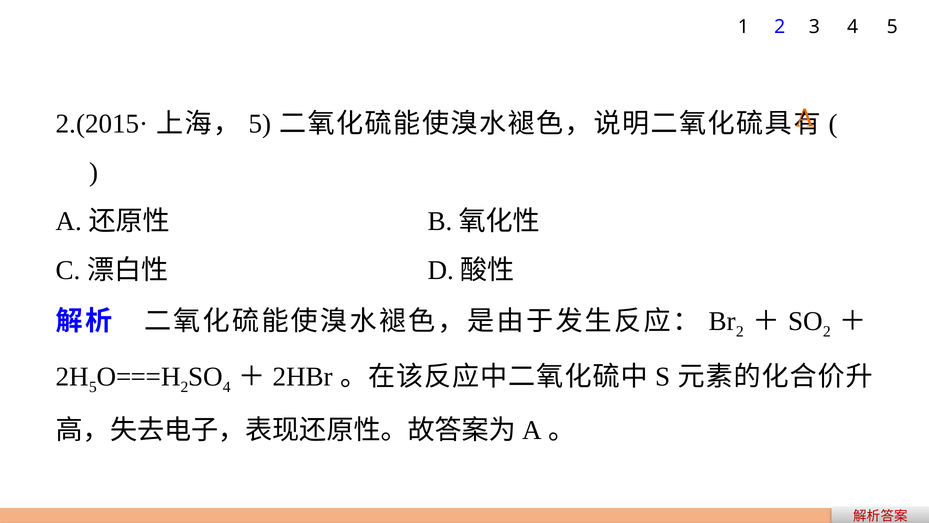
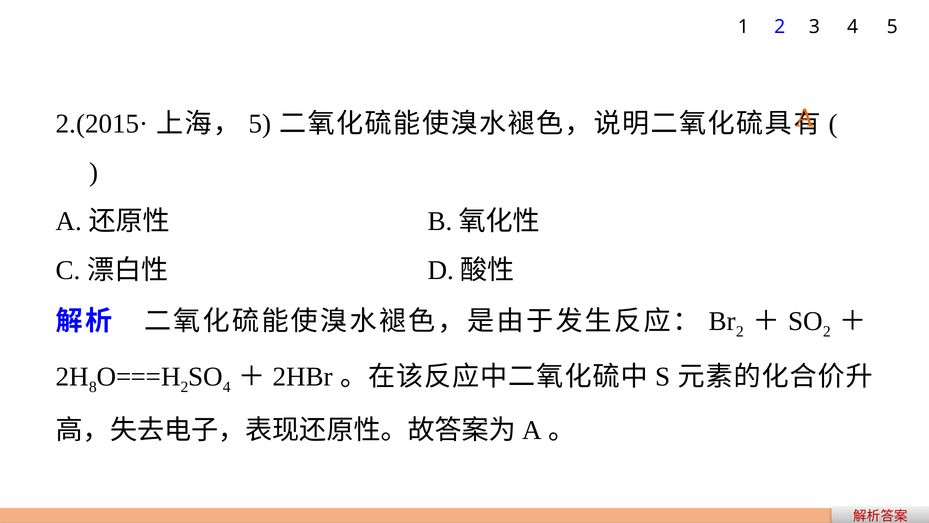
5 at (93, 387): 5 -> 8
